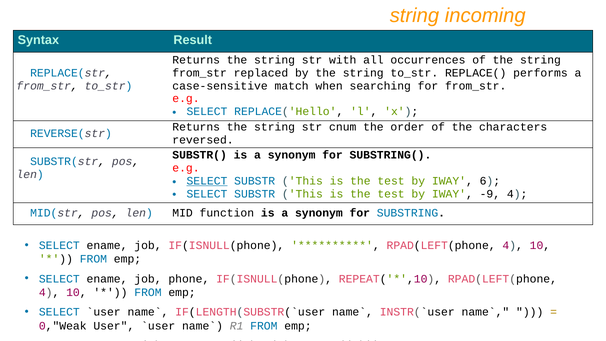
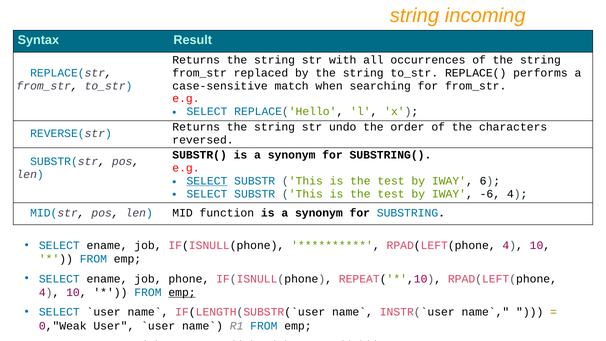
cnum: cnum -> undo
-9: -9 -> -6
emp at (182, 292) underline: none -> present
